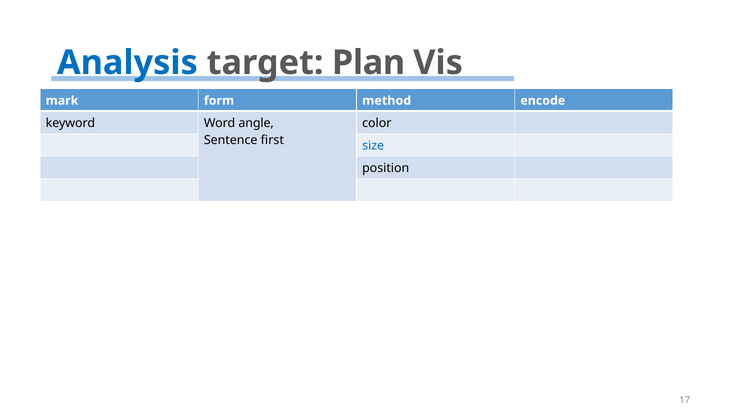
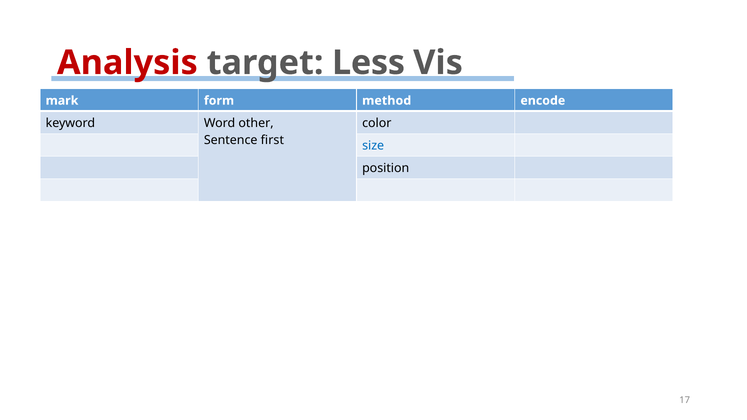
Analysis colour: blue -> red
Plan: Plan -> Less
angle: angle -> other
